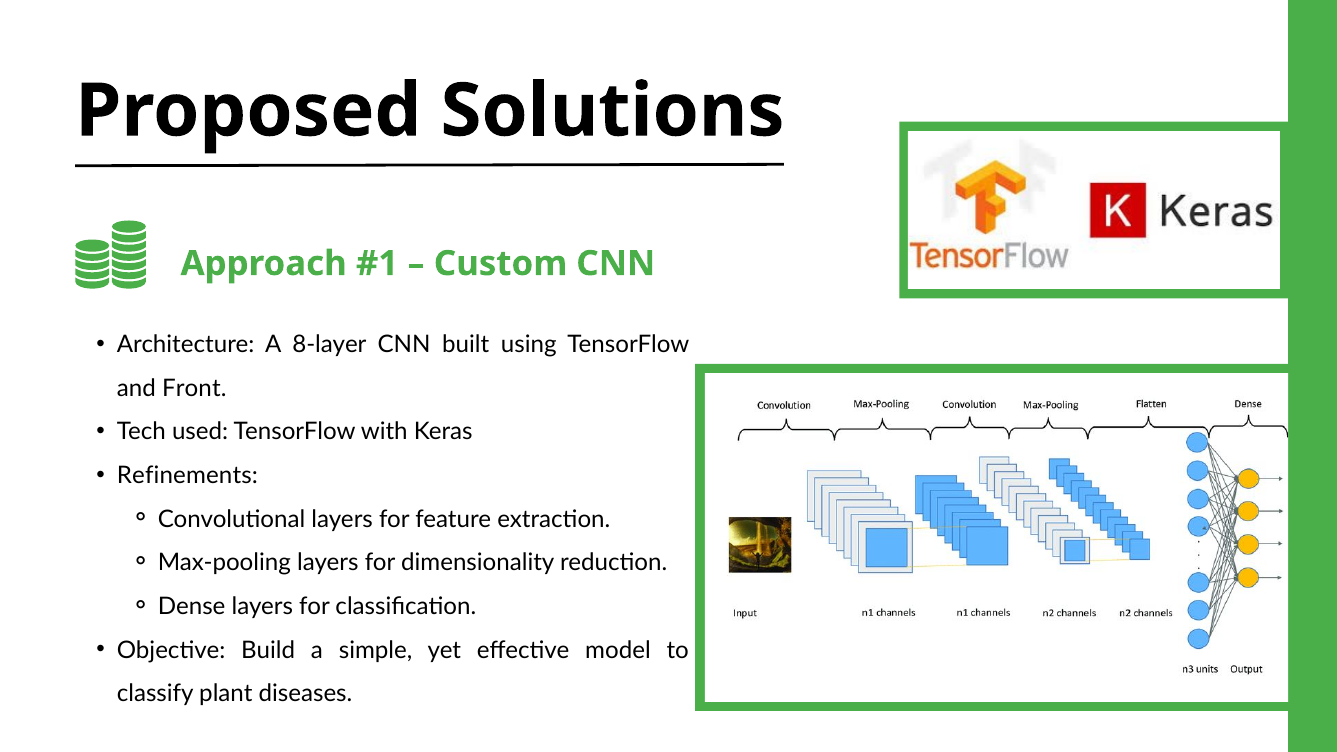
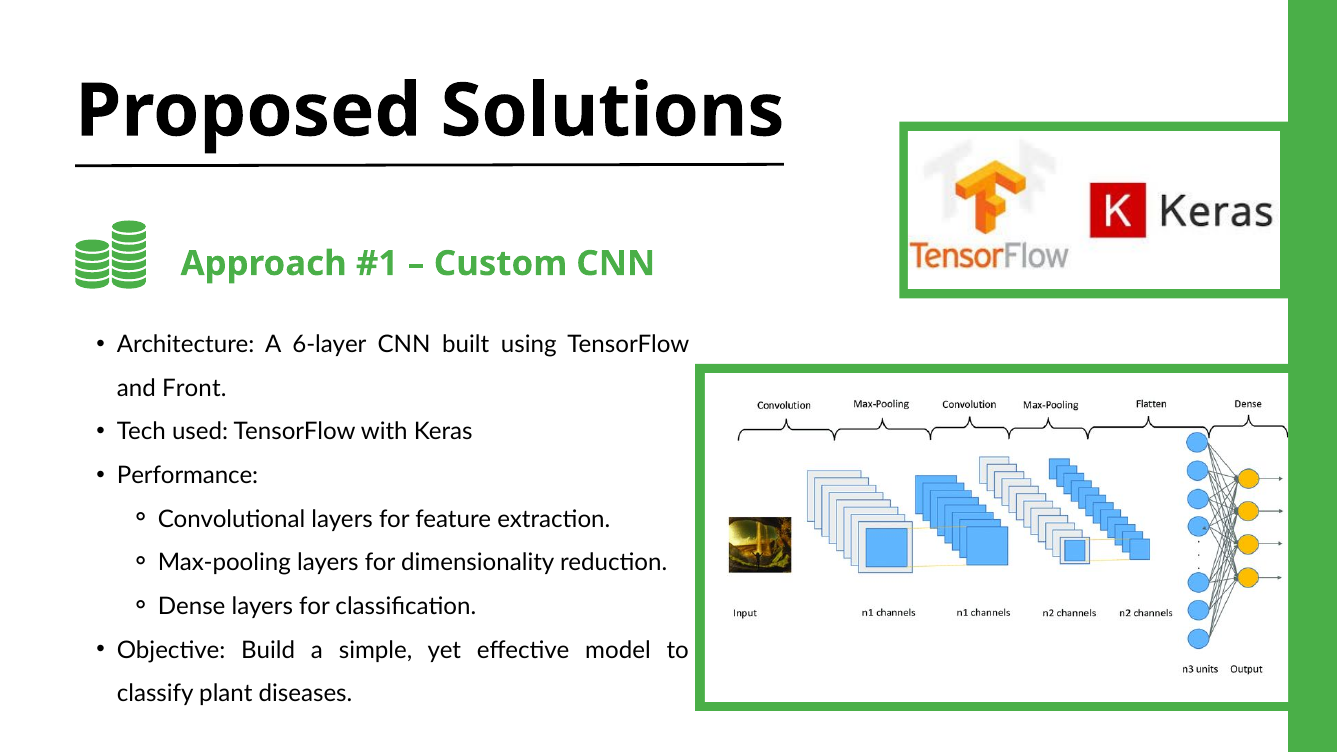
8-layer: 8-layer -> 6-layer
Refinements: Refinements -> Performance
